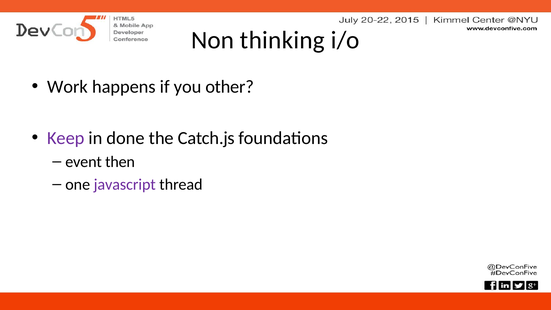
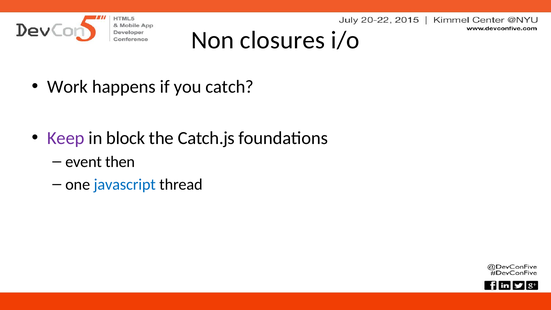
thinking: thinking -> closures
other: other -> catch
done: done -> block
javascript colour: purple -> blue
